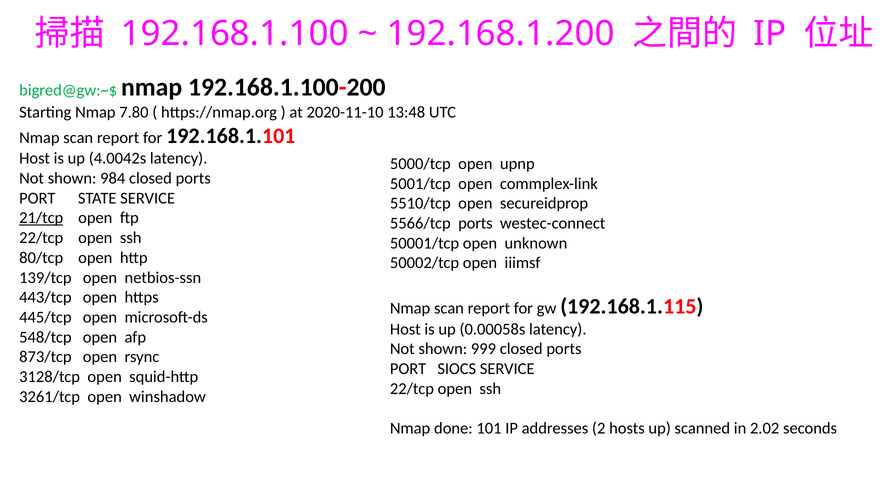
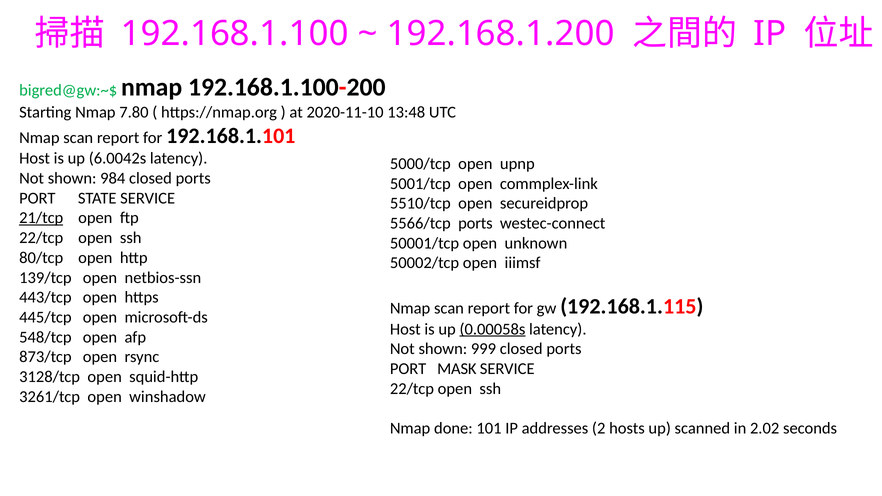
4.0042s: 4.0042s -> 6.0042s
0.00058s underline: none -> present
SIOCS: SIOCS -> MASK
